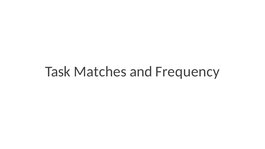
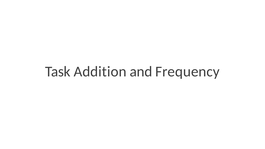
Matches: Matches -> Addition
